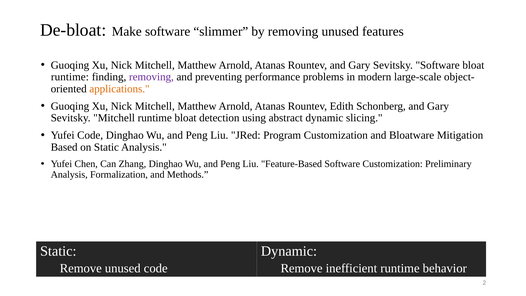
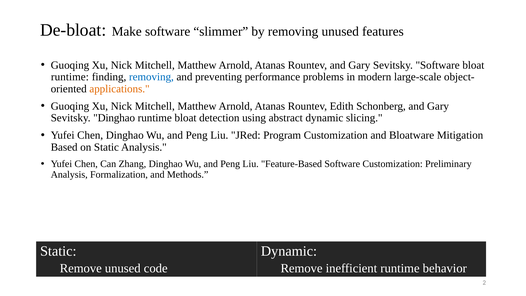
removing at (151, 77) colour: purple -> blue
Sevitsky Mitchell: Mitchell -> Dinghao
Code at (90, 135): Code -> Chen
